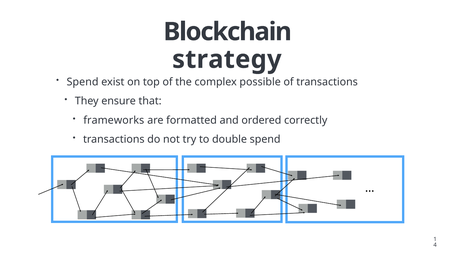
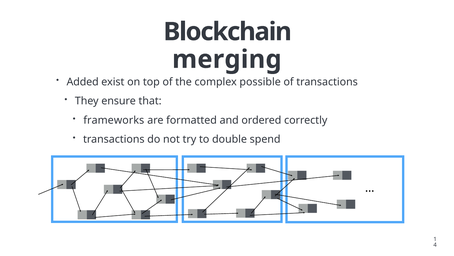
strategy: strategy -> merging
Spend at (83, 82): Spend -> Added
